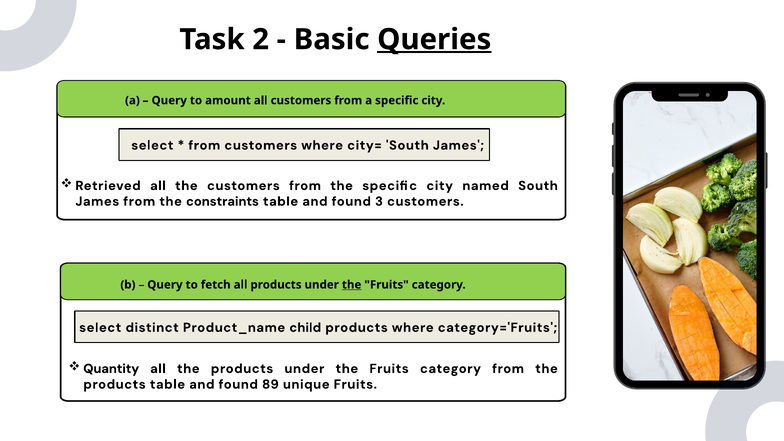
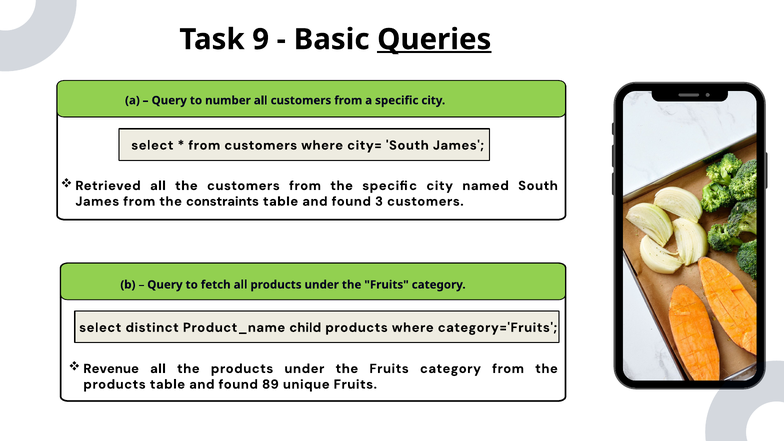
2: 2 -> 9
amount: amount -> number
the at (352, 285) underline: present -> none
Quantity: Quantity -> Revenue
